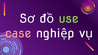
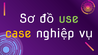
case colour: pink -> yellow
